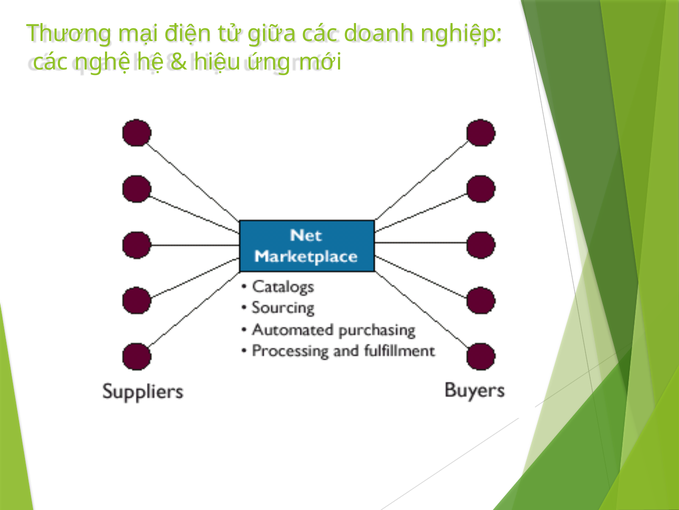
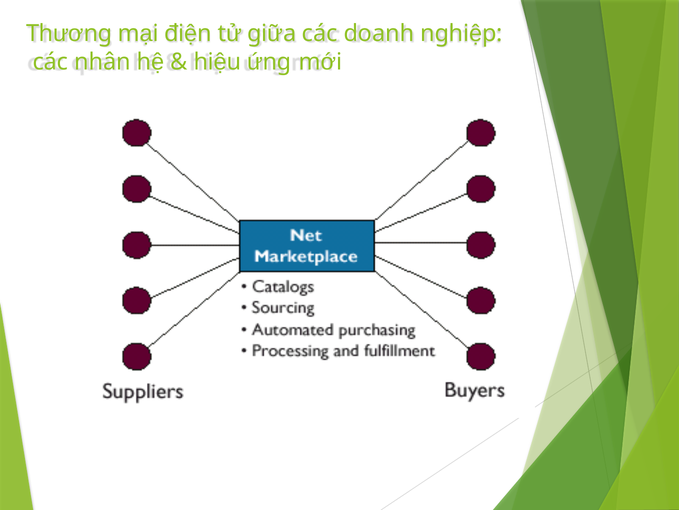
nghệ: nghệ -> nhân
